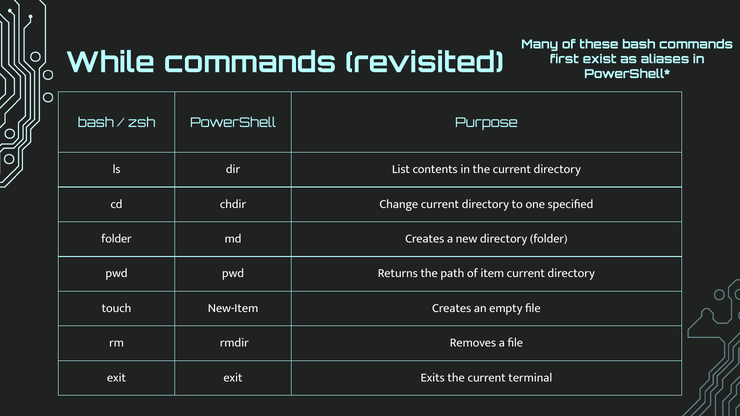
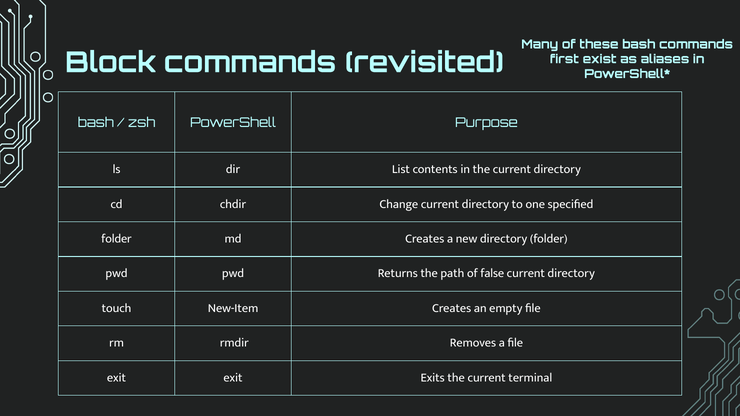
While: While -> Block
item: item -> false
